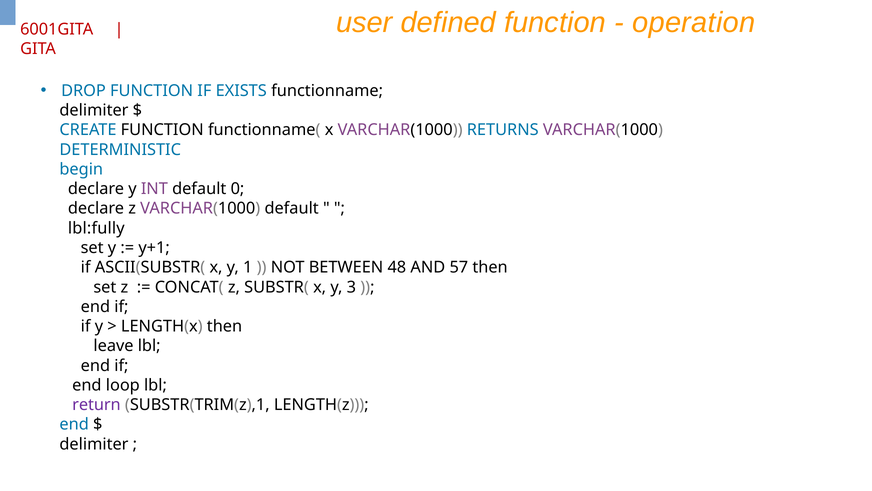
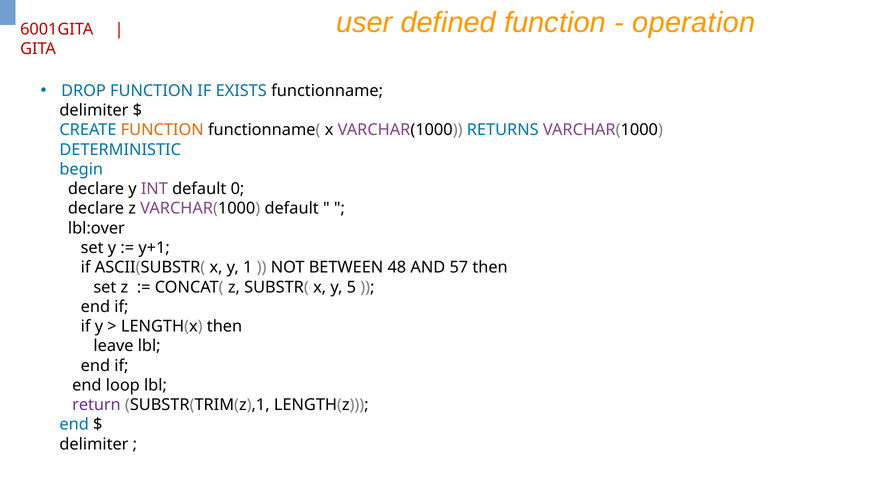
FUNCTION at (162, 130) colour: black -> orange
lbl:fully: lbl:fully -> lbl:over
3: 3 -> 5
